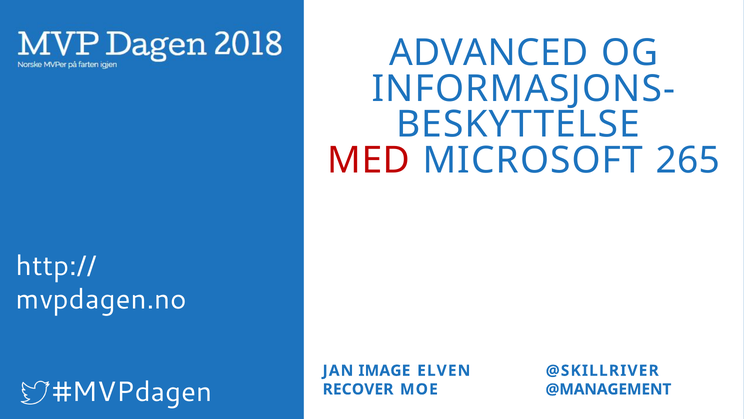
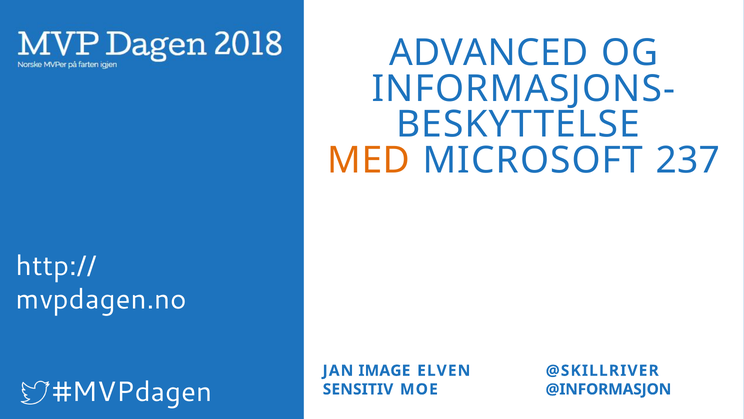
MED colour: red -> orange
265: 265 -> 237
RECOVER: RECOVER -> SENSITIV
@MANAGEMENT: @MANAGEMENT -> @INFORMASJON
